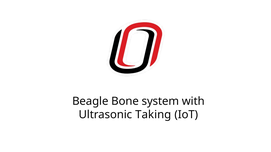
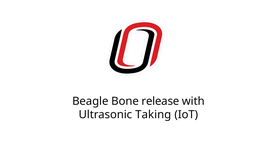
system: system -> release
